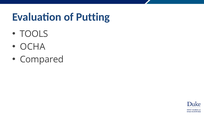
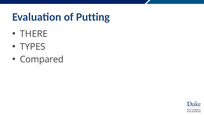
TOOLS: TOOLS -> THERE
OCHA: OCHA -> TYPES
